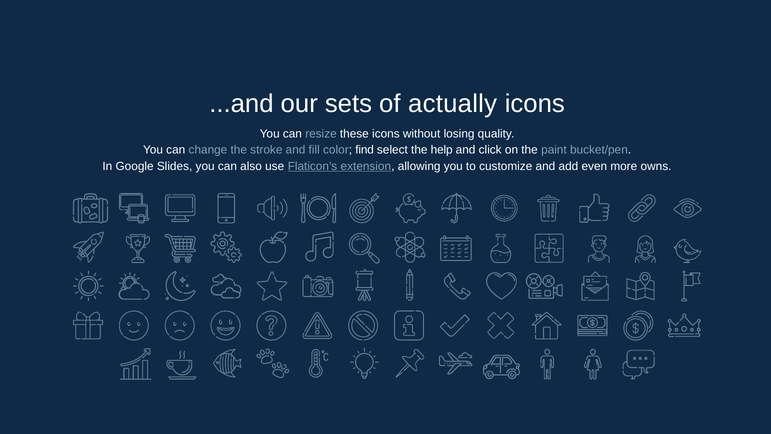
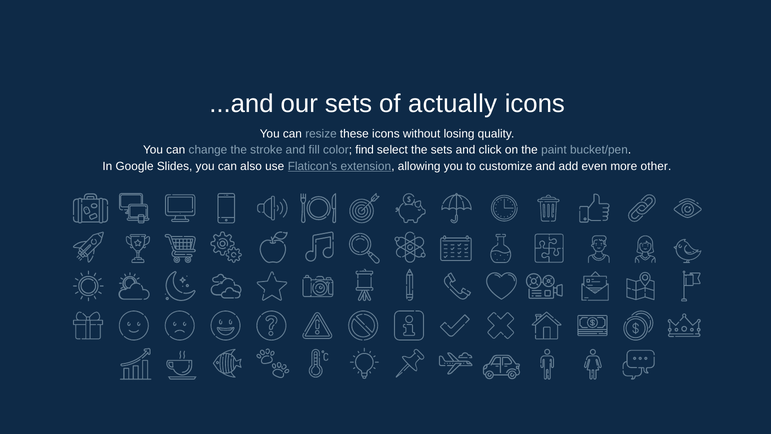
the help: help -> sets
owns: owns -> other
